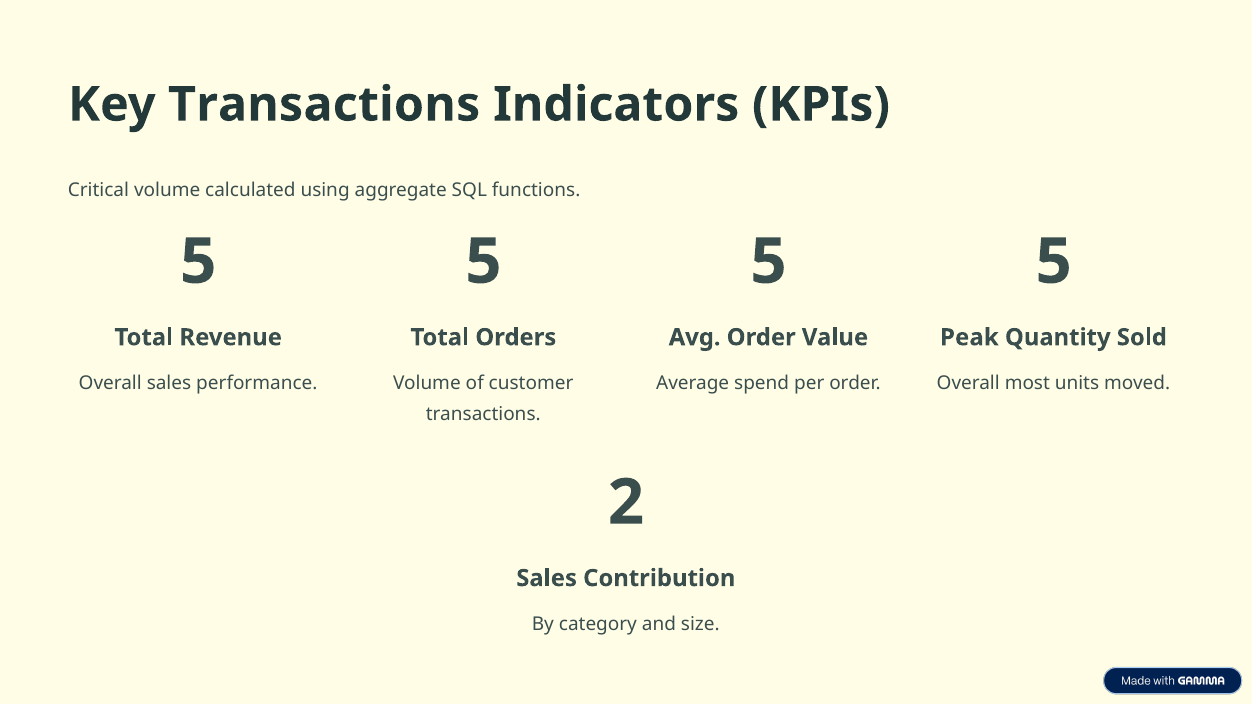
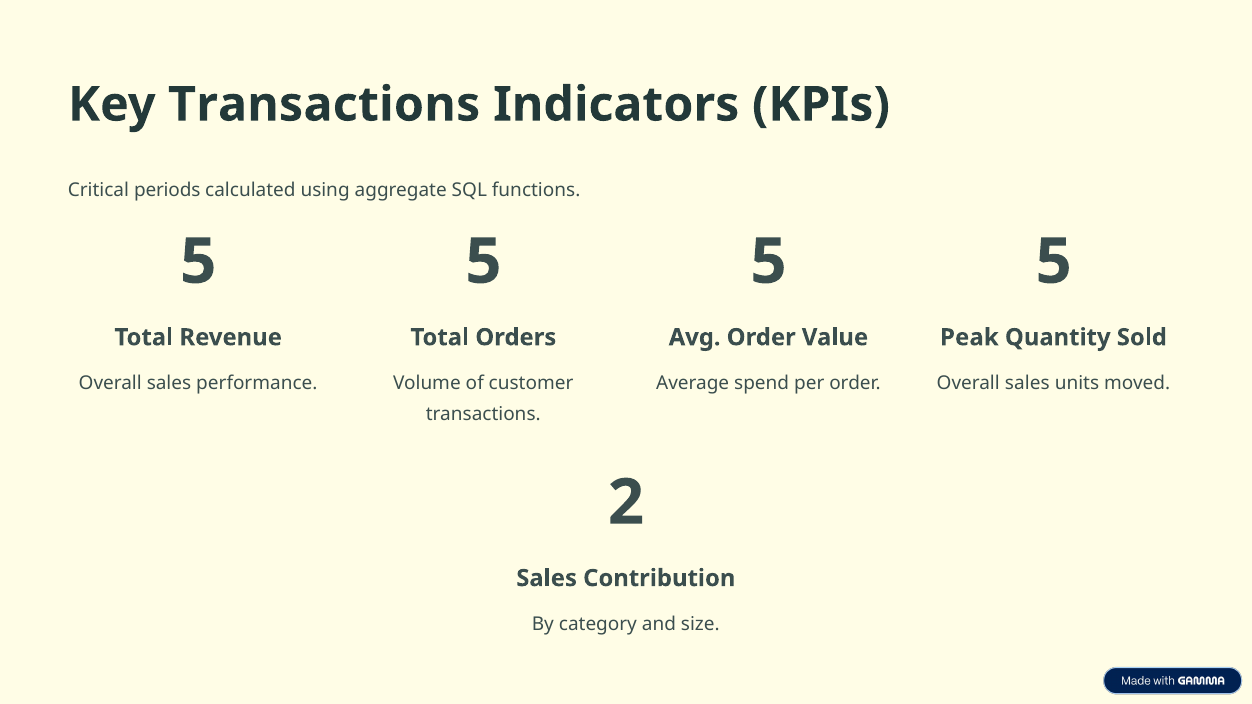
Critical volume: volume -> periods
most at (1027, 383): most -> sales
